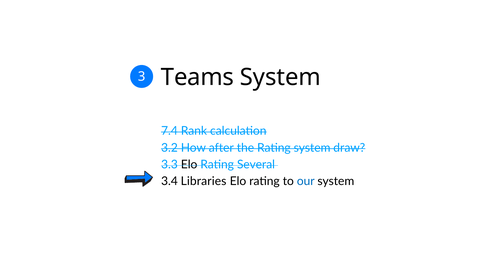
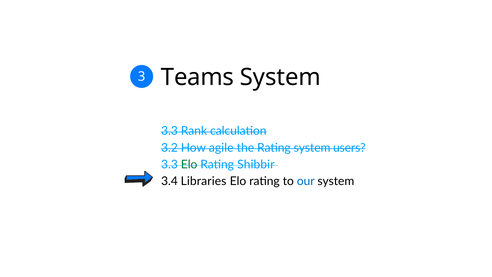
7.4 at (169, 131): 7.4 -> 3.3
after: after -> agile
draw: draw -> users
Elo at (189, 164) colour: black -> green
Several: Several -> Shibbir
